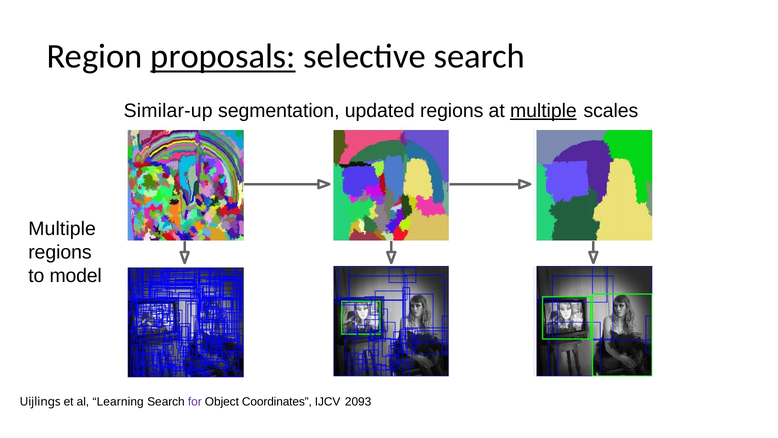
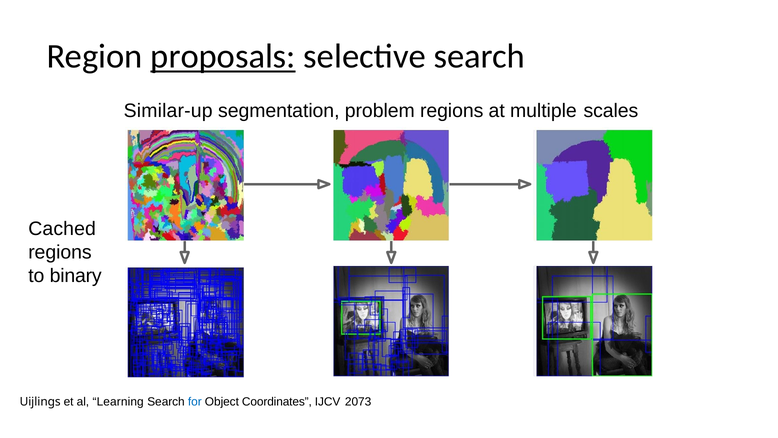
updated: updated -> problem
multiple at (543, 111) underline: present -> none
Multiple at (62, 229): Multiple -> Cached
model: model -> binary
for colour: purple -> blue
2093: 2093 -> 2073
